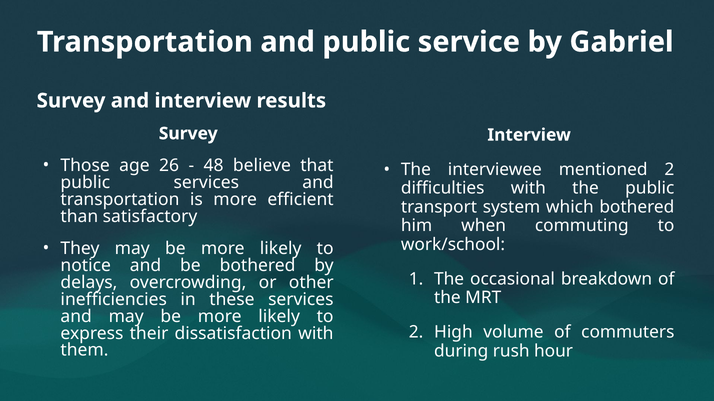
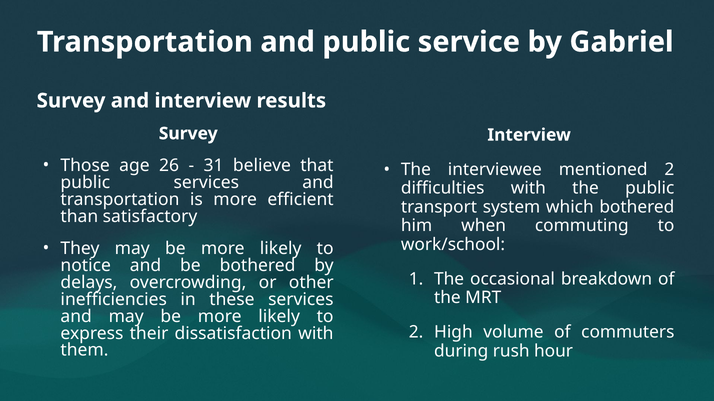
48: 48 -> 31
